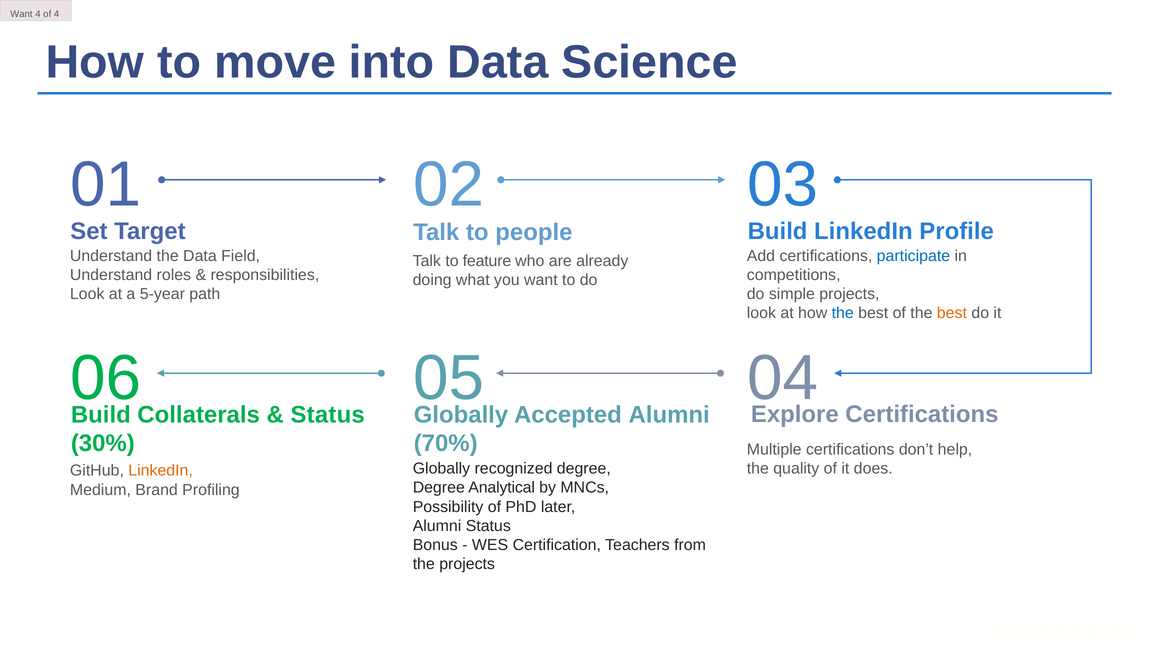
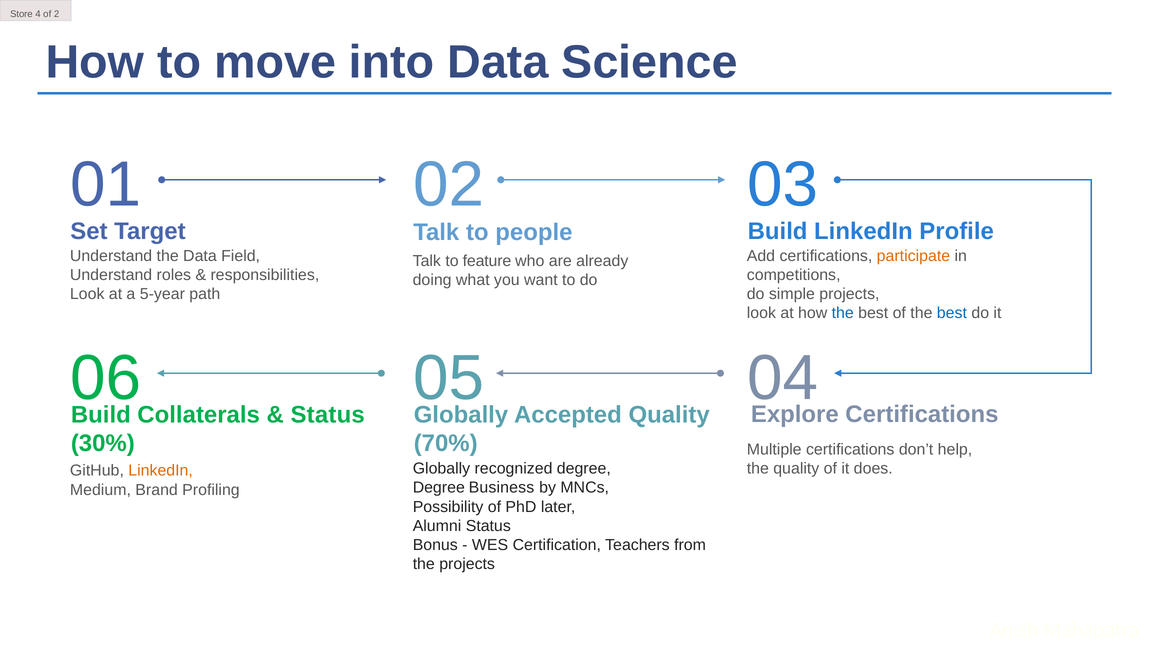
Want at (21, 14): Want -> Store
of 4: 4 -> 2
participate colour: blue -> orange
best at (952, 313) colour: orange -> blue
Accepted Alumni: Alumni -> Quality
Analytical: Analytical -> Business
